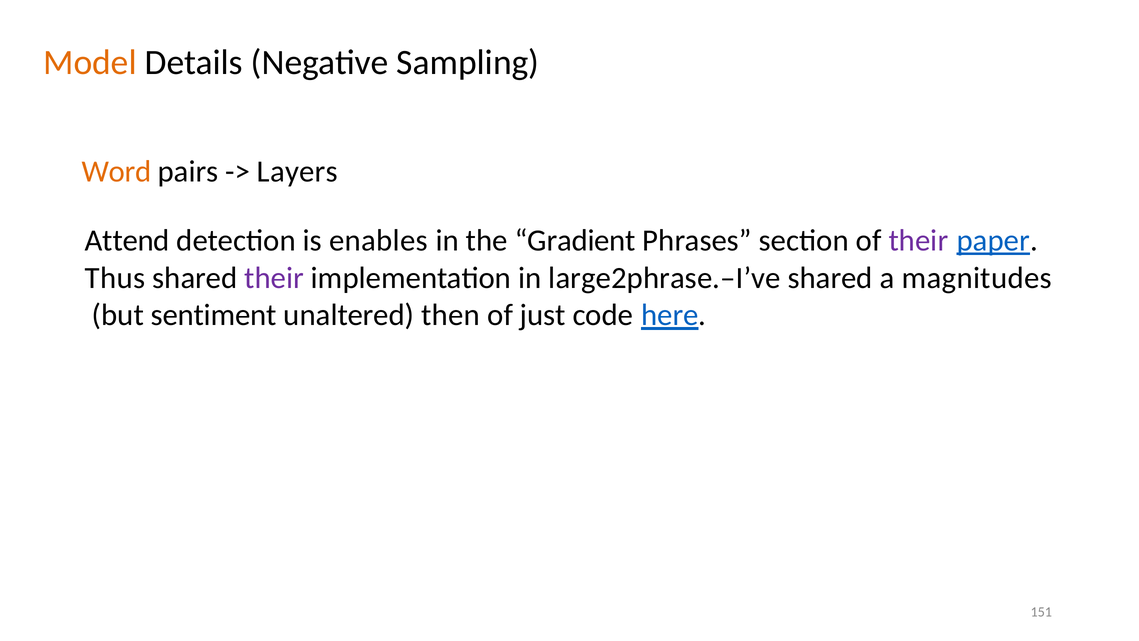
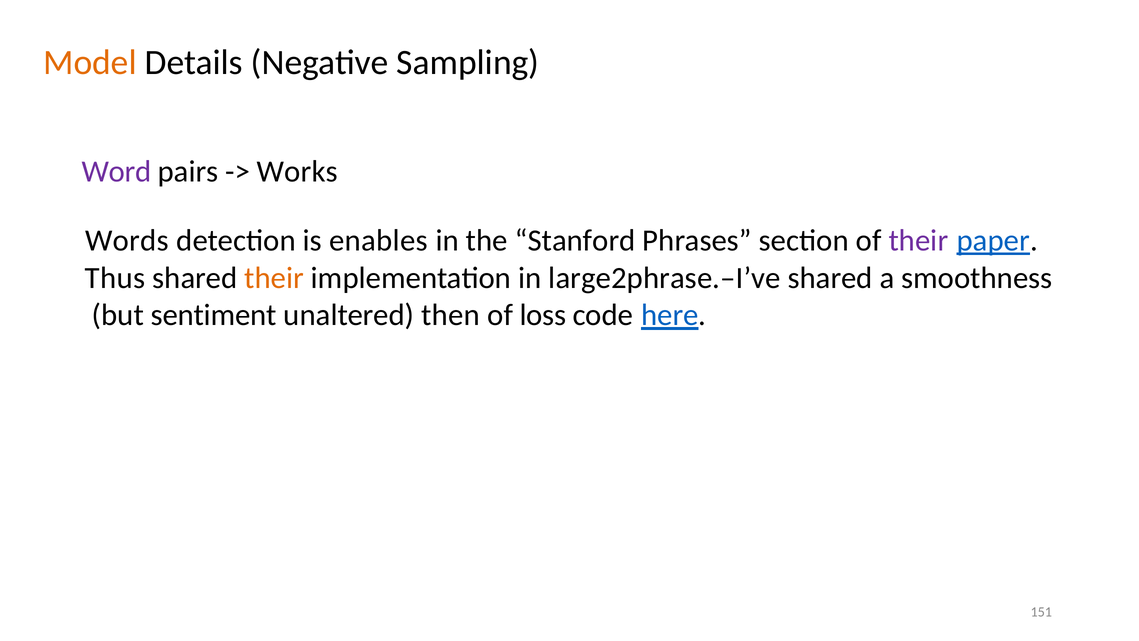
Word colour: orange -> purple
Layers: Layers -> Works
Attend: Attend -> Words
Gradient: Gradient -> Stanford
their at (274, 278) colour: purple -> orange
magnitudes: magnitudes -> smoothness
just: just -> loss
